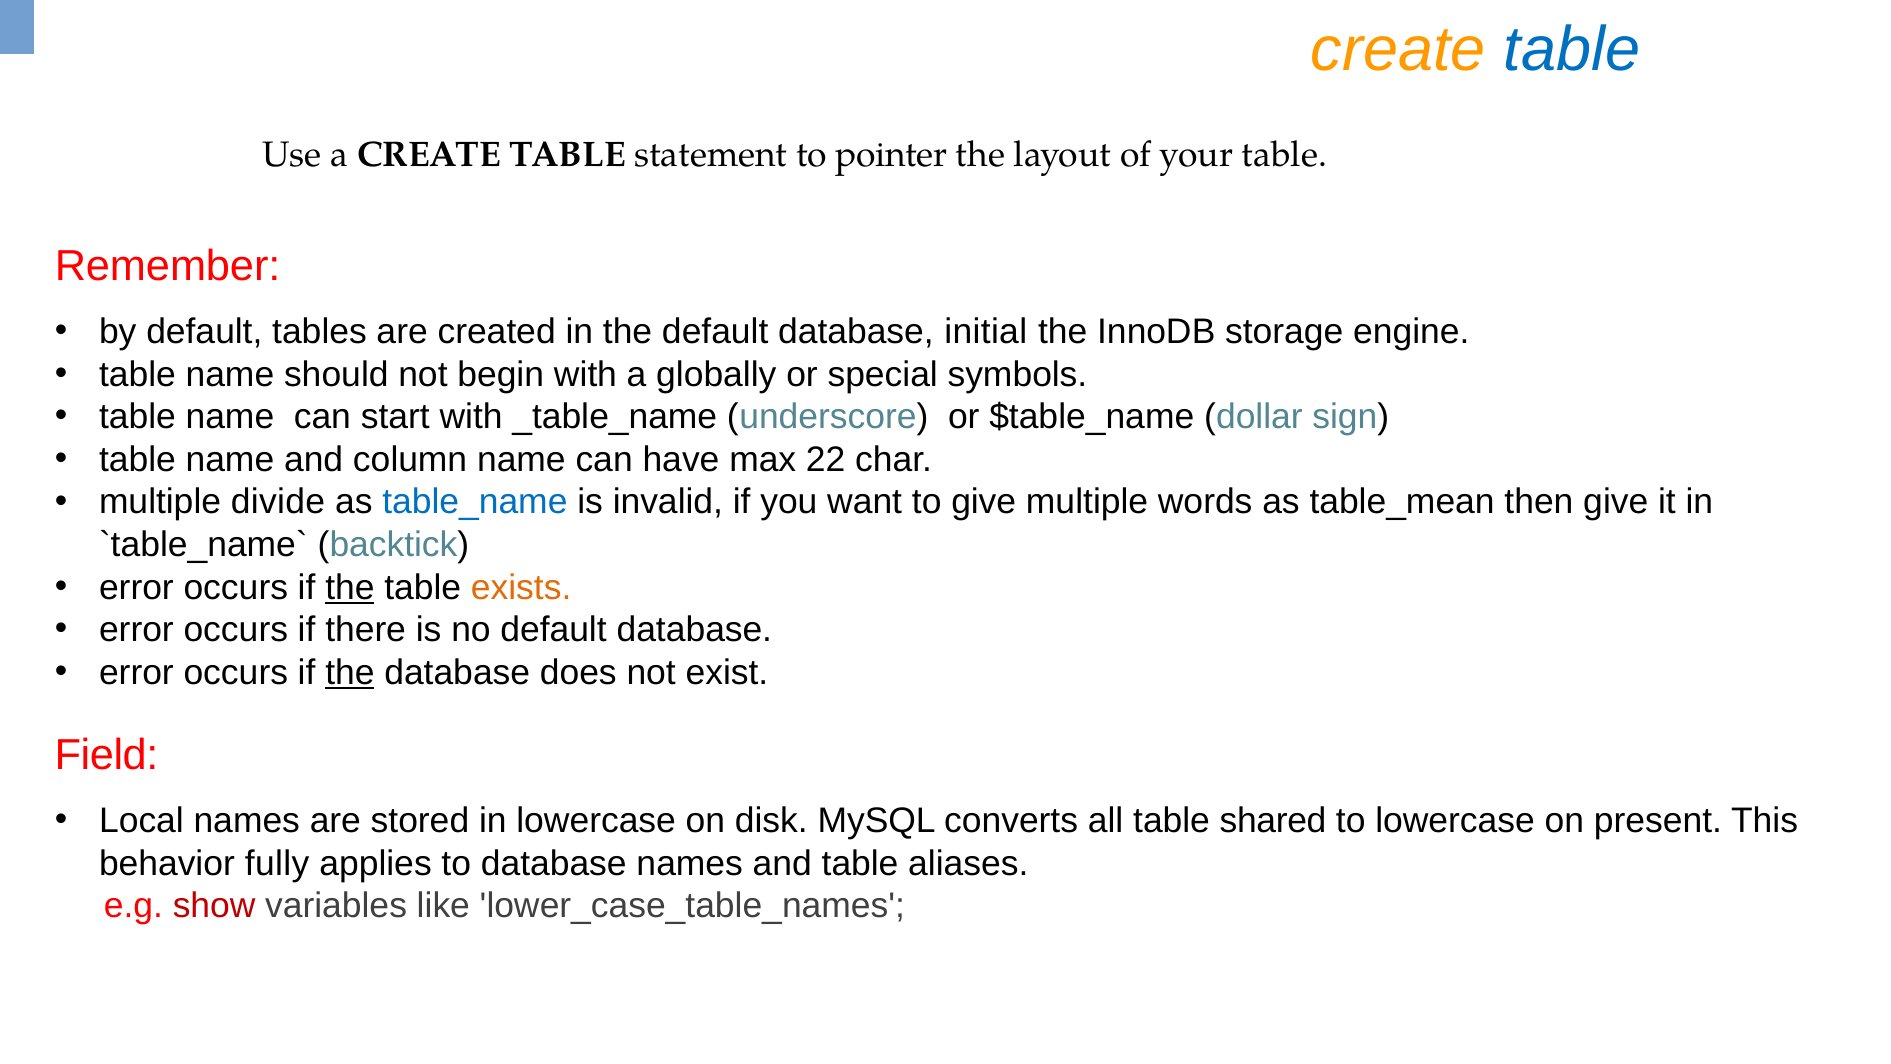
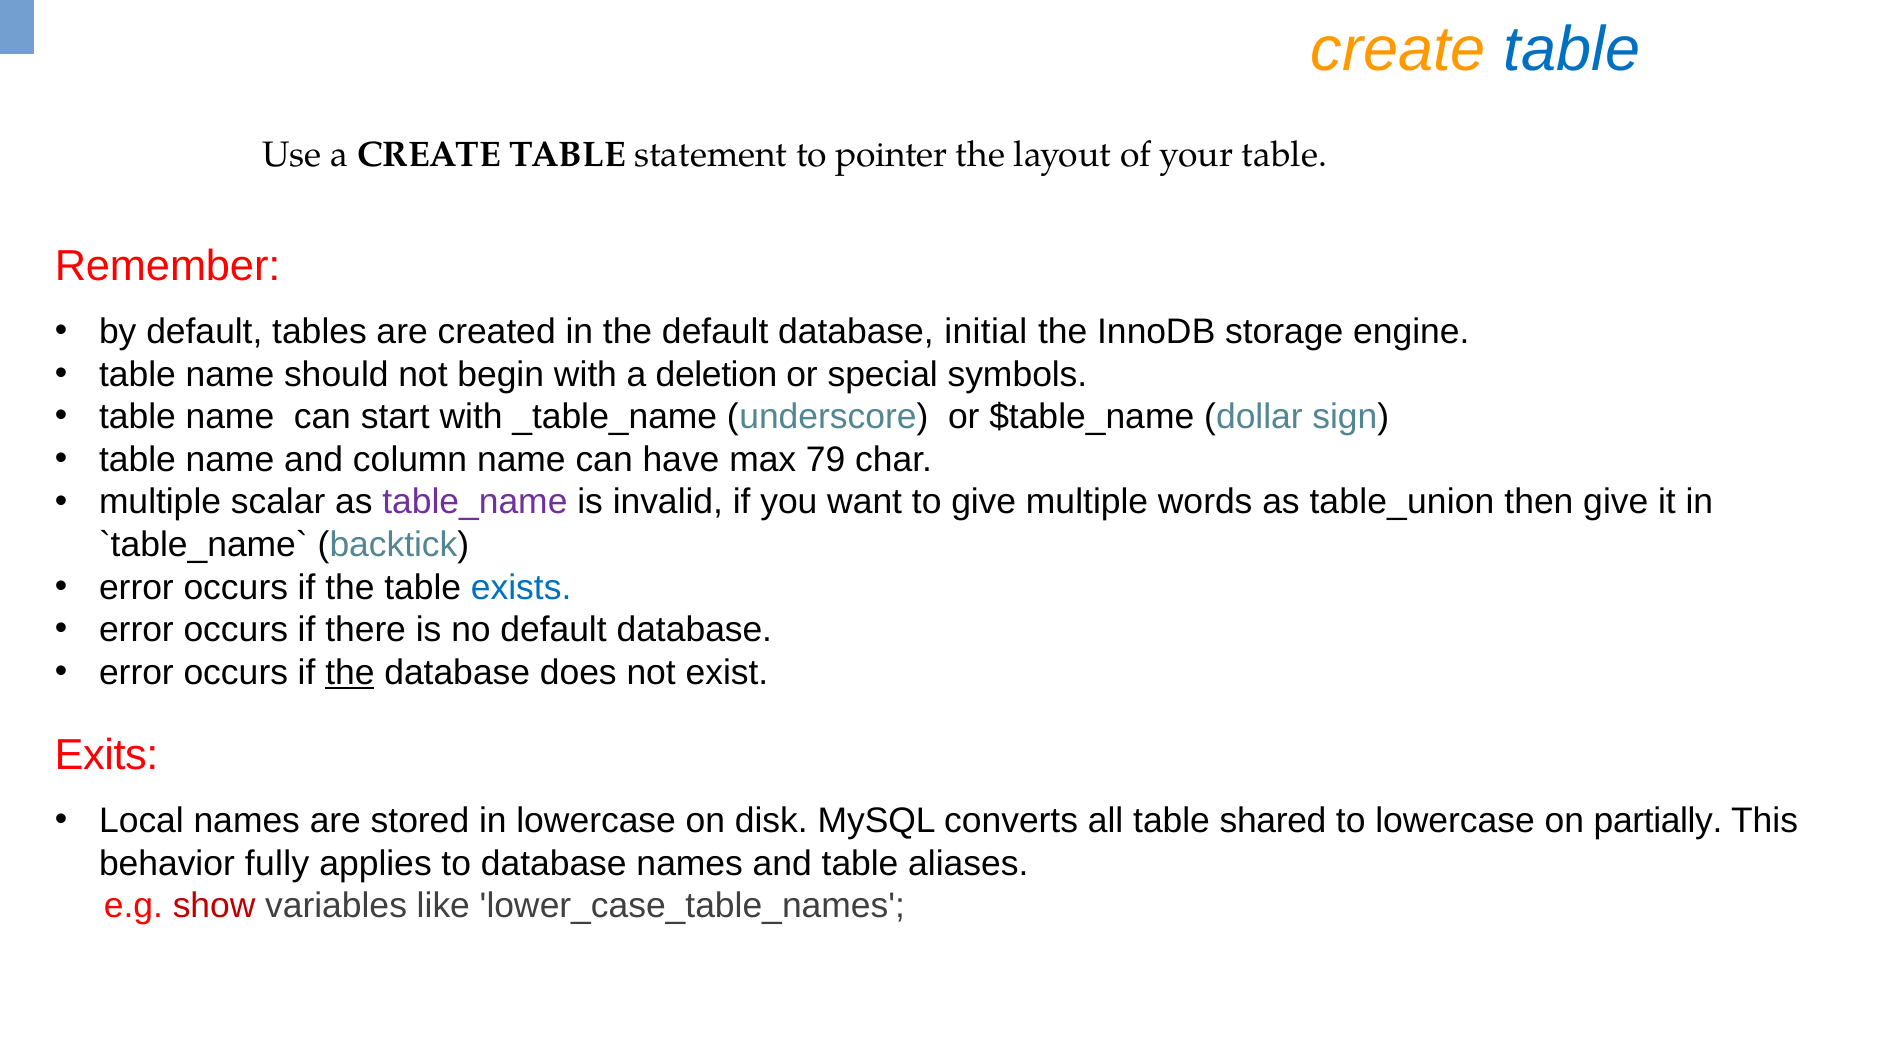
globally: globally -> deletion
22: 22 -> 79
divide: divide -> scalar
table_name colour: blue -> purple
table_mean: table_mean -> table_union
the at (350, 587) underline: present -> none
exists colour: orange -> blue
Field: Field -> Exits
present: present -> partially
